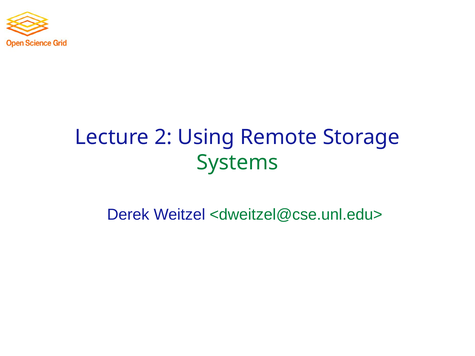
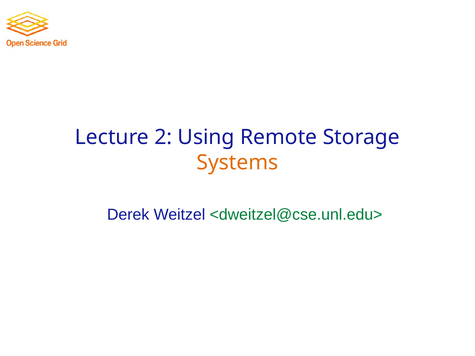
Systems colour: green -> orange
